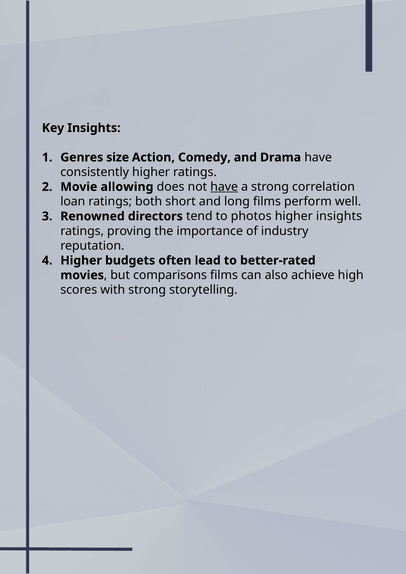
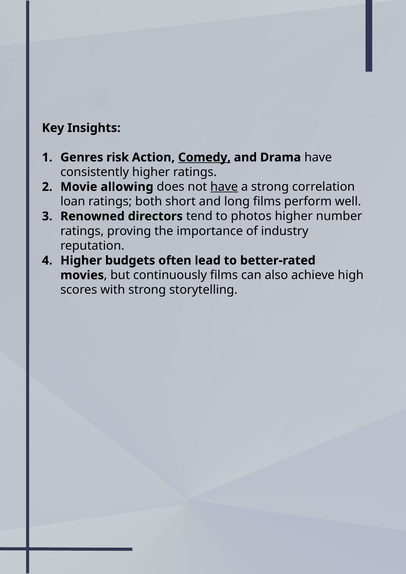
size: size -> risk
Comedy underline: none -> present
higher insights: insights -> number
comparisons: comparisons -> continuously
